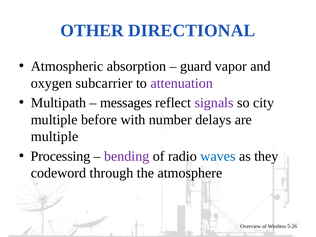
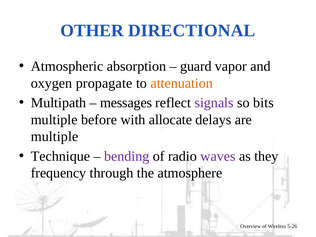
subcarrier: subcarrier -> propagate
attenuation colour: purple -> orange
city: city -> bits
number: number -> allocate
Processing: Processing -> Technique
waves colour: blue -> purple
codeword: codeword -> frequency
